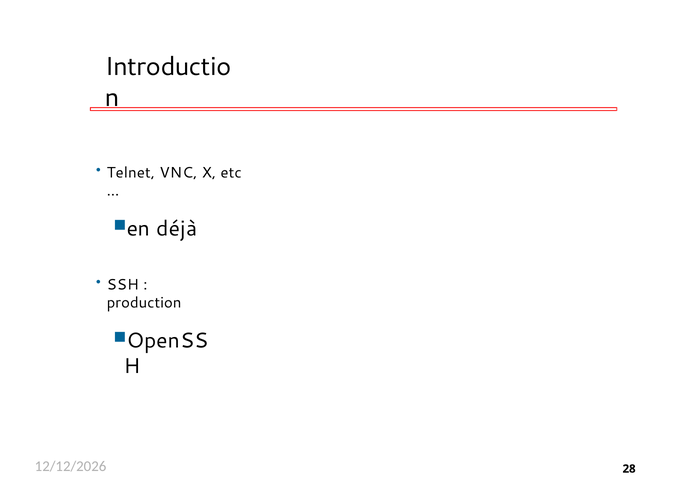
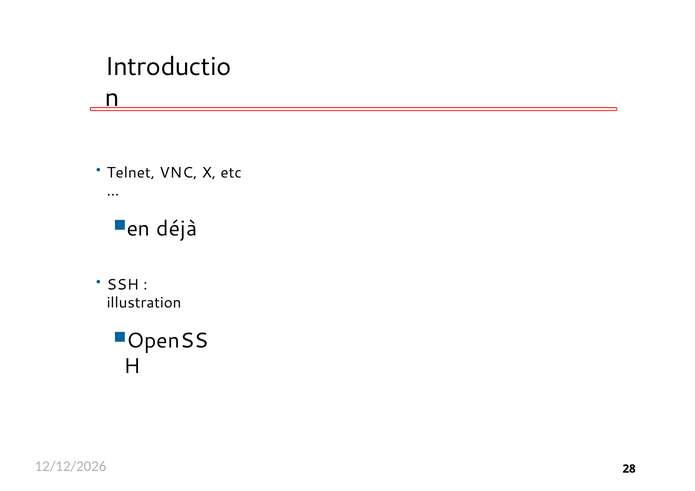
production: production -> illustration
